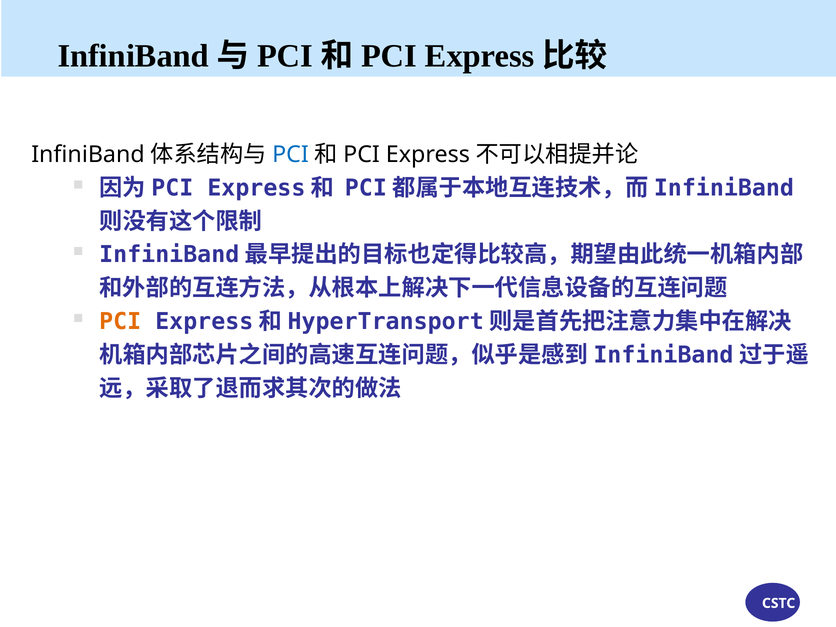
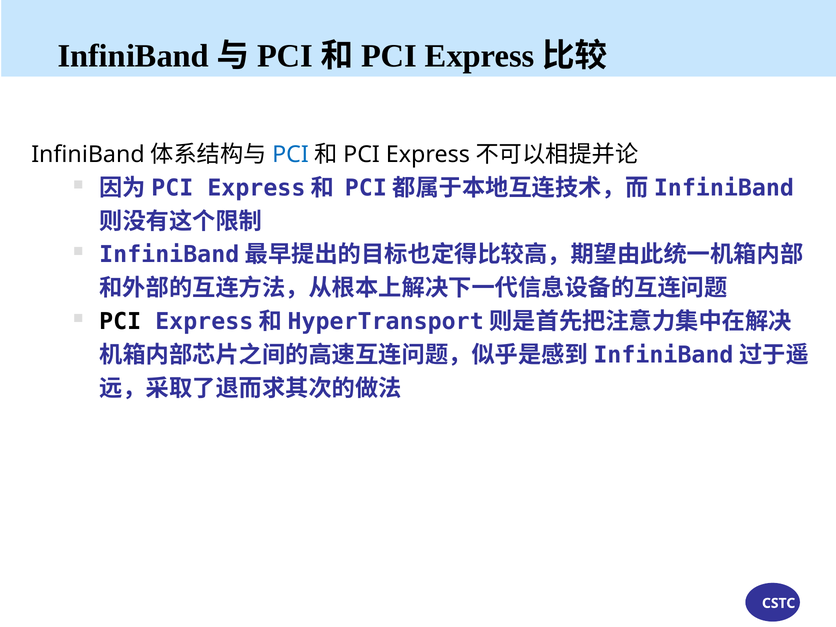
PCI at (120, 322) colour: orange -> black
